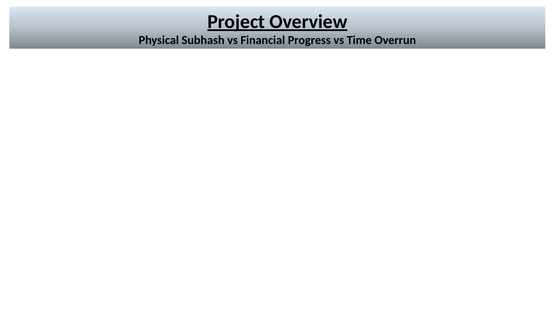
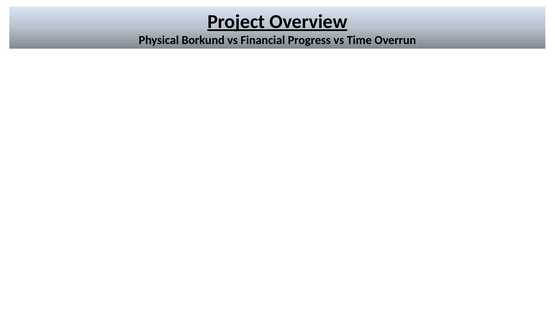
Subhash: Subhash -> Borkund
